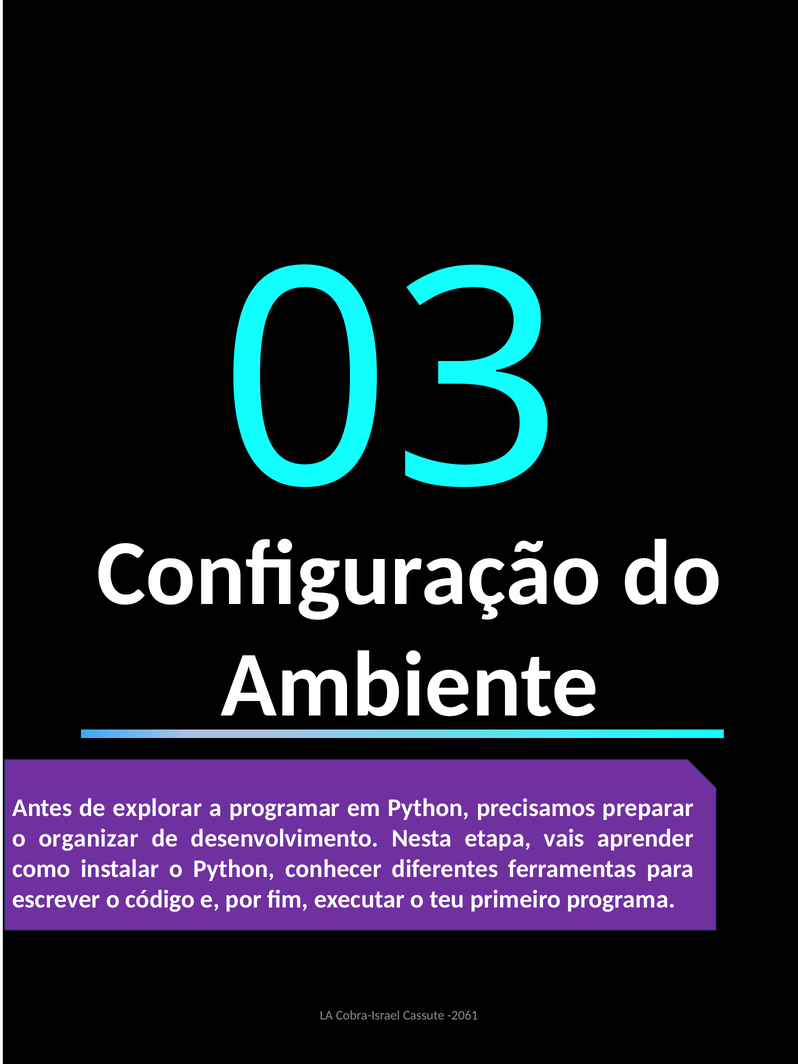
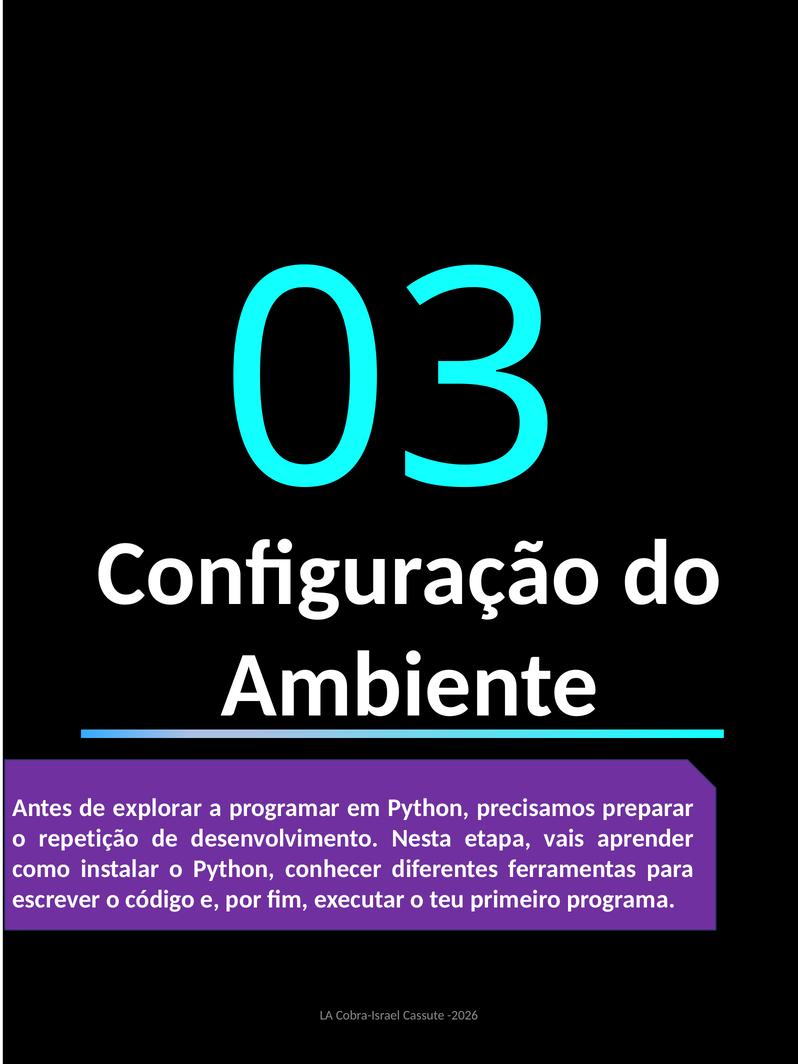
organizar: organizar -> repetição
-2061: -2061 -> -2026
